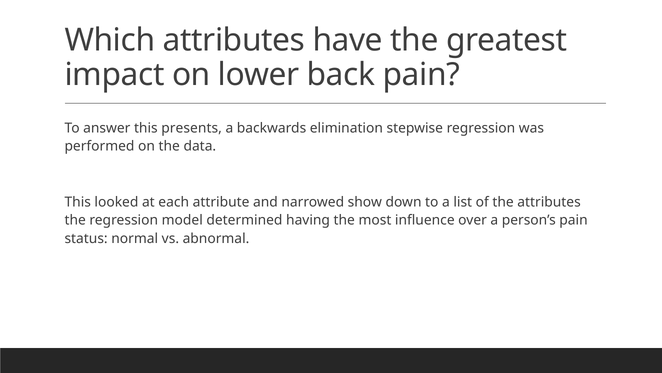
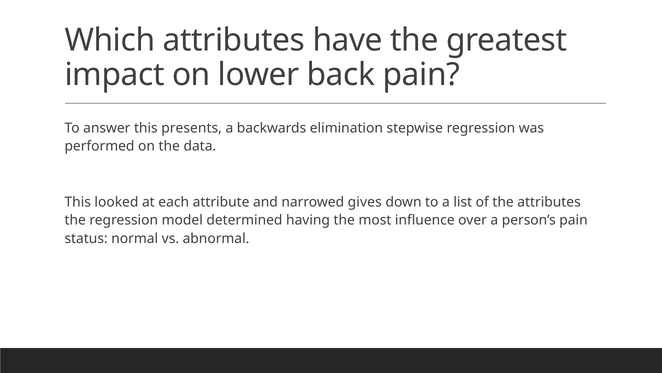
show: show -> gives
